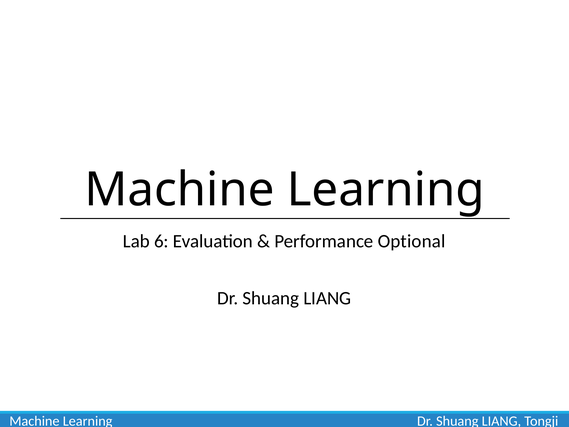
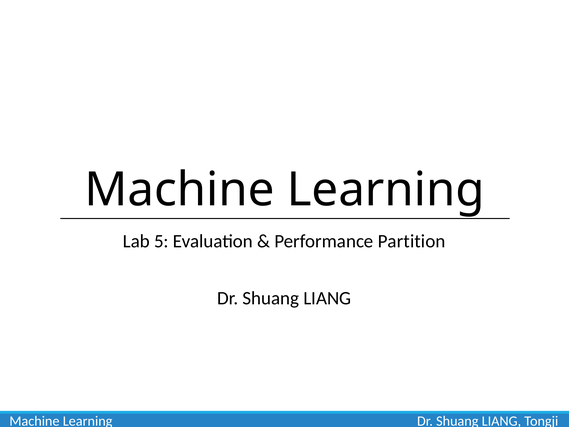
6: 6 -> 5
Optional: Optional -> Partition
